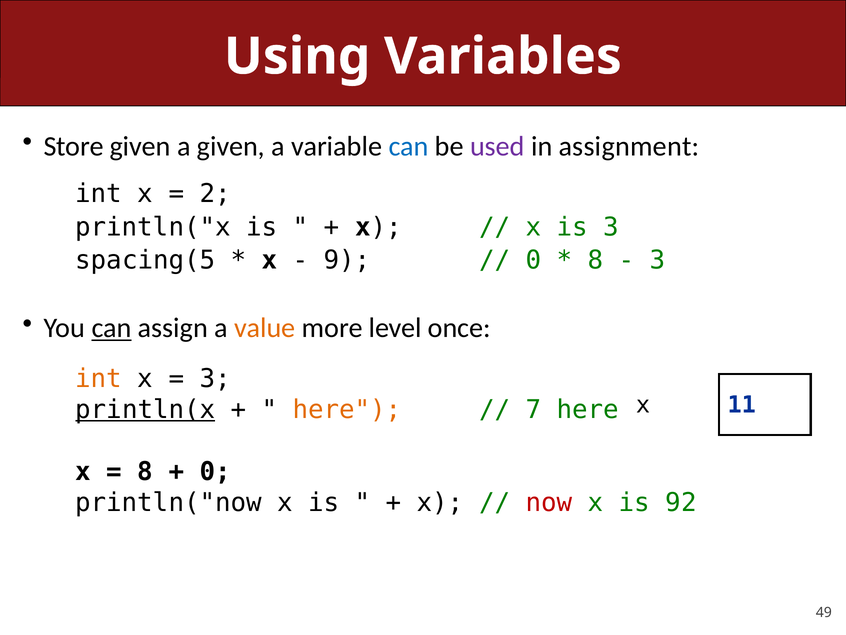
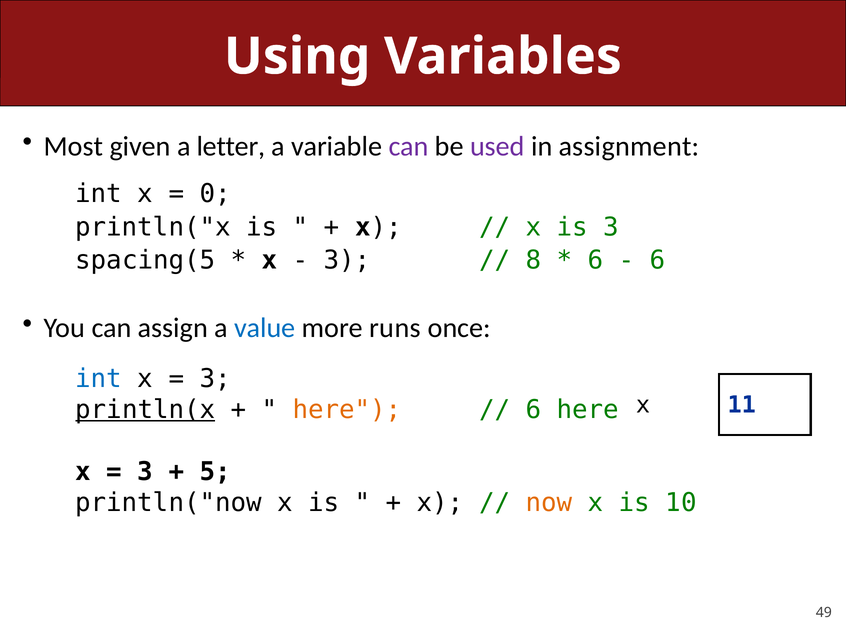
Store: Store -> Most
a given: given -> letter
can at (409, 146) colour: blue -> purple
2: 2 -> 0
9 at (347, 260): 9 -> 3
0 at (534, 260): 0 -> 8
8 at (596, 260): 8 -> 6
3 at (658, 260): 3 -> 6
can at (112, 328) underline: present -> none
value colour: orange -> blue
level: level -> runs
int at (99, 378) colour: orange -> blue
7 at (534, 409): 7 -> 6
8 at (145, 471): 8 -> 3
0 at (215, 471): 0 -> 5
now colour: red -> orange
92: 92 -> 10
